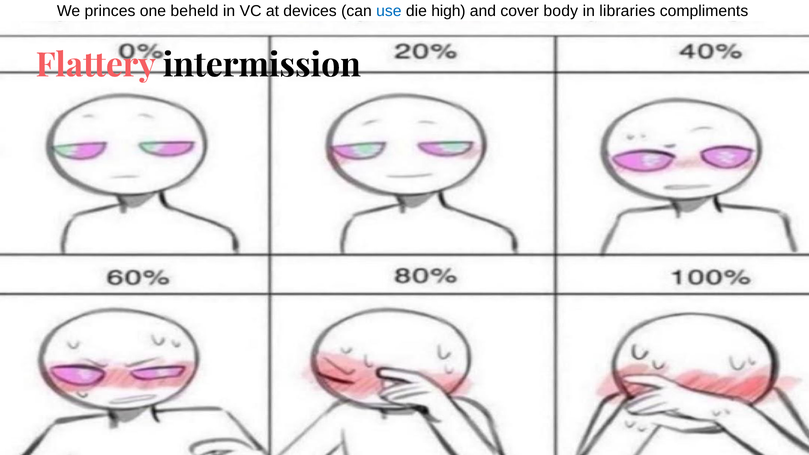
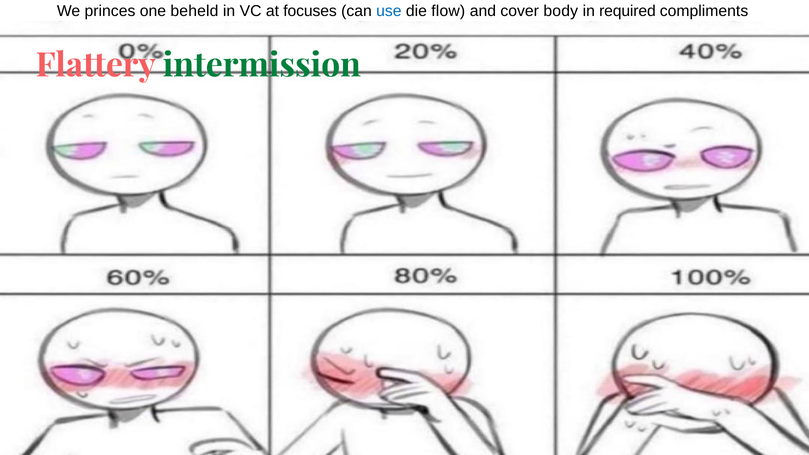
devices: devices -> focuses
high: high -> flow
libraries: libraries -> required
intermission colour: black -> green
